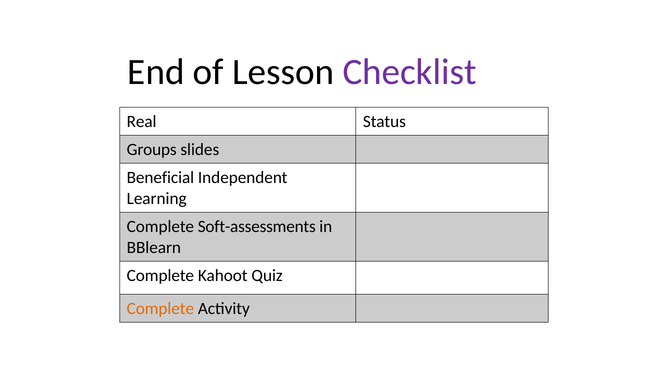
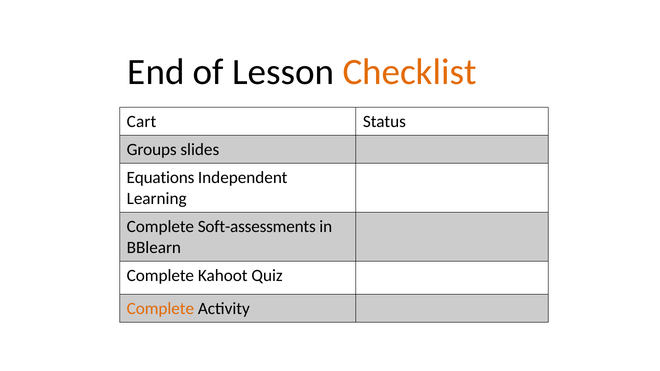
Checklist colour: purple -> orange
Real: Real -> Cart
Beneficial: Beneficial -> Equations
